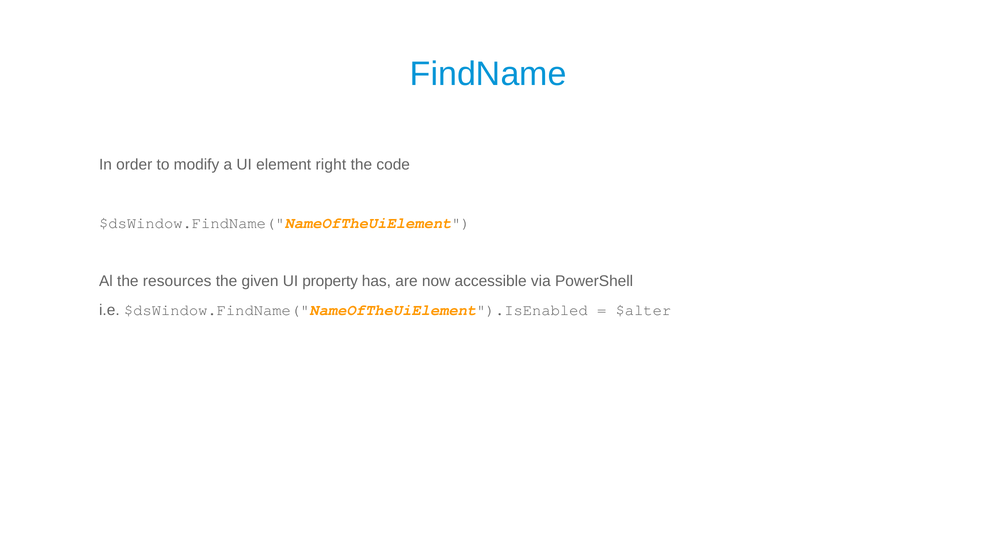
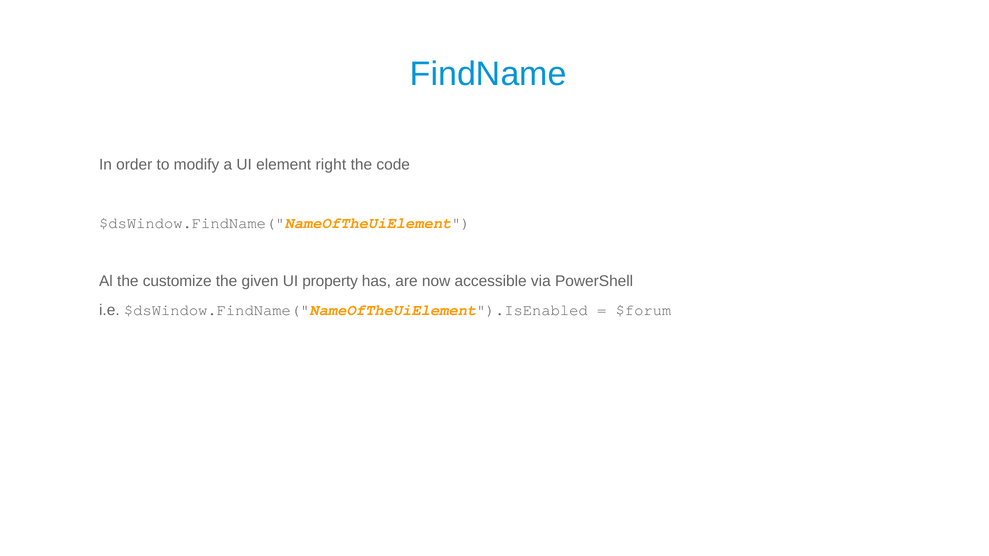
resources: resources -> customize
$alter: $alter -> $forum
